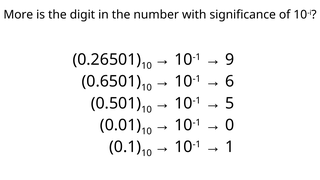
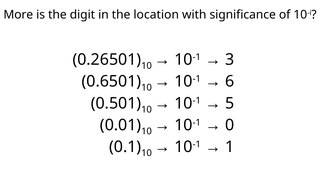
number: number -> location
9: 9 -> 3
